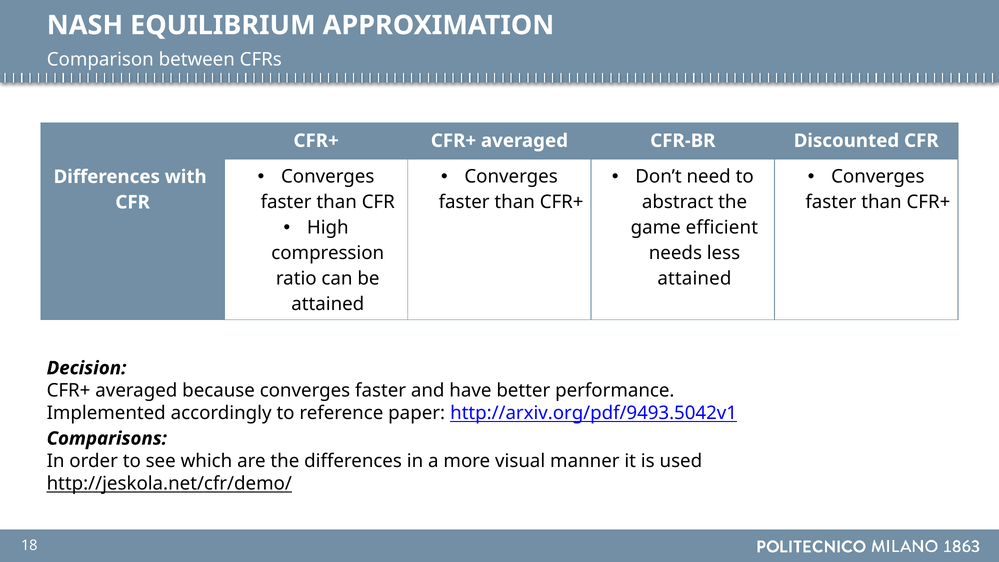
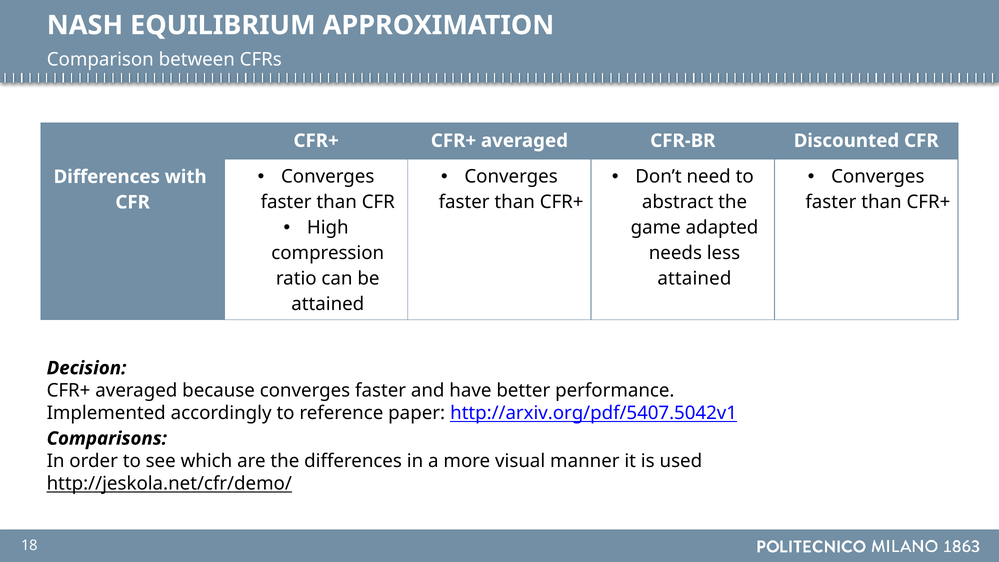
efficient: efficient -> adapted
http://arxiv.org/pdf/9493.5042v1: http://arxiv.org/pdf/9493.5042v1 -> http://arxiv.org/pdf/5407.5042v1
